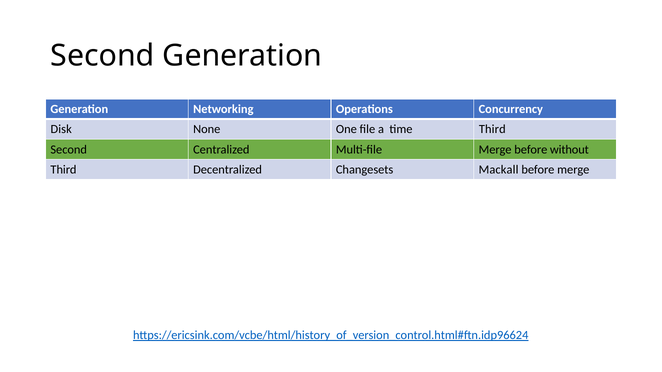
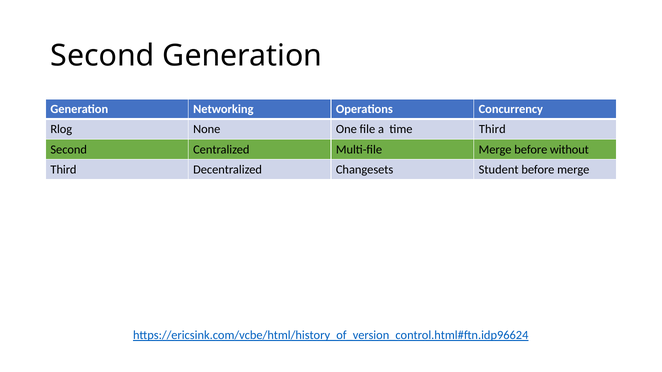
Disk: Disk -> Rlog
Mackall: Mackall -> Student
